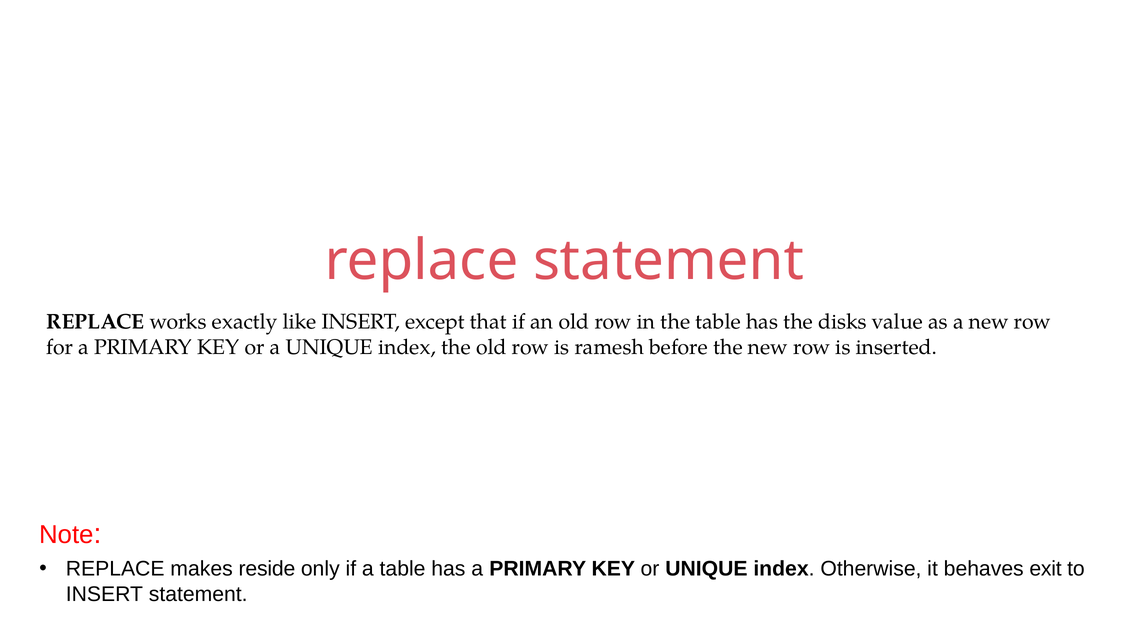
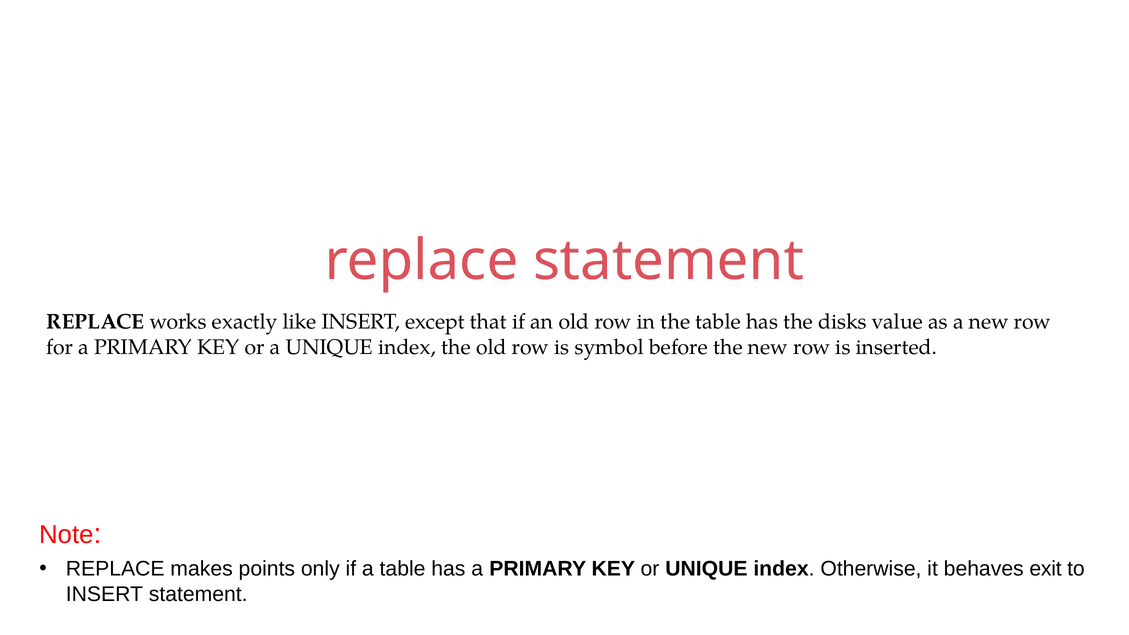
ramesh: ramesh -> symbol
reside: reside -> points
